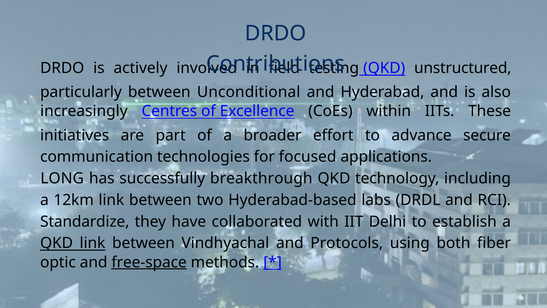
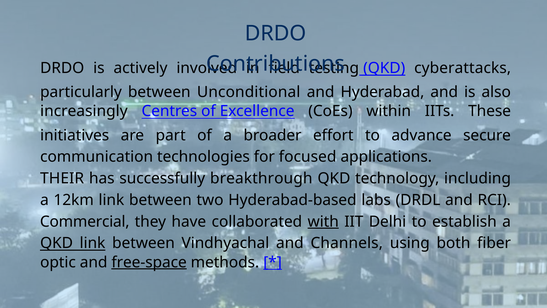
unstructured: unstructured -> cyberattacks
LONG: LONG -> THEIR
Standardize: Standardize -> Commercial
with underline: none -> present
Protocols: Protocols -> Channels
